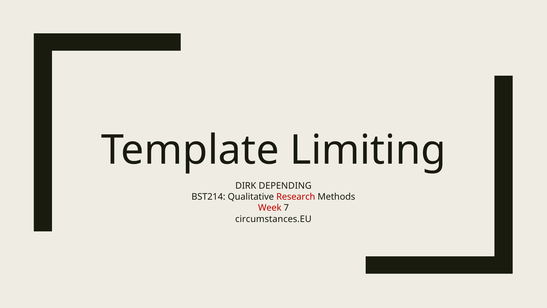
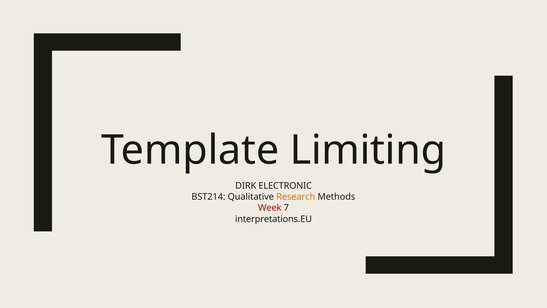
DEPENDING: DEPENDING -> ELECTRONIC
Research colour: red -> orange
circumstances.EU: circumstances.EU -> interpretations.EU
